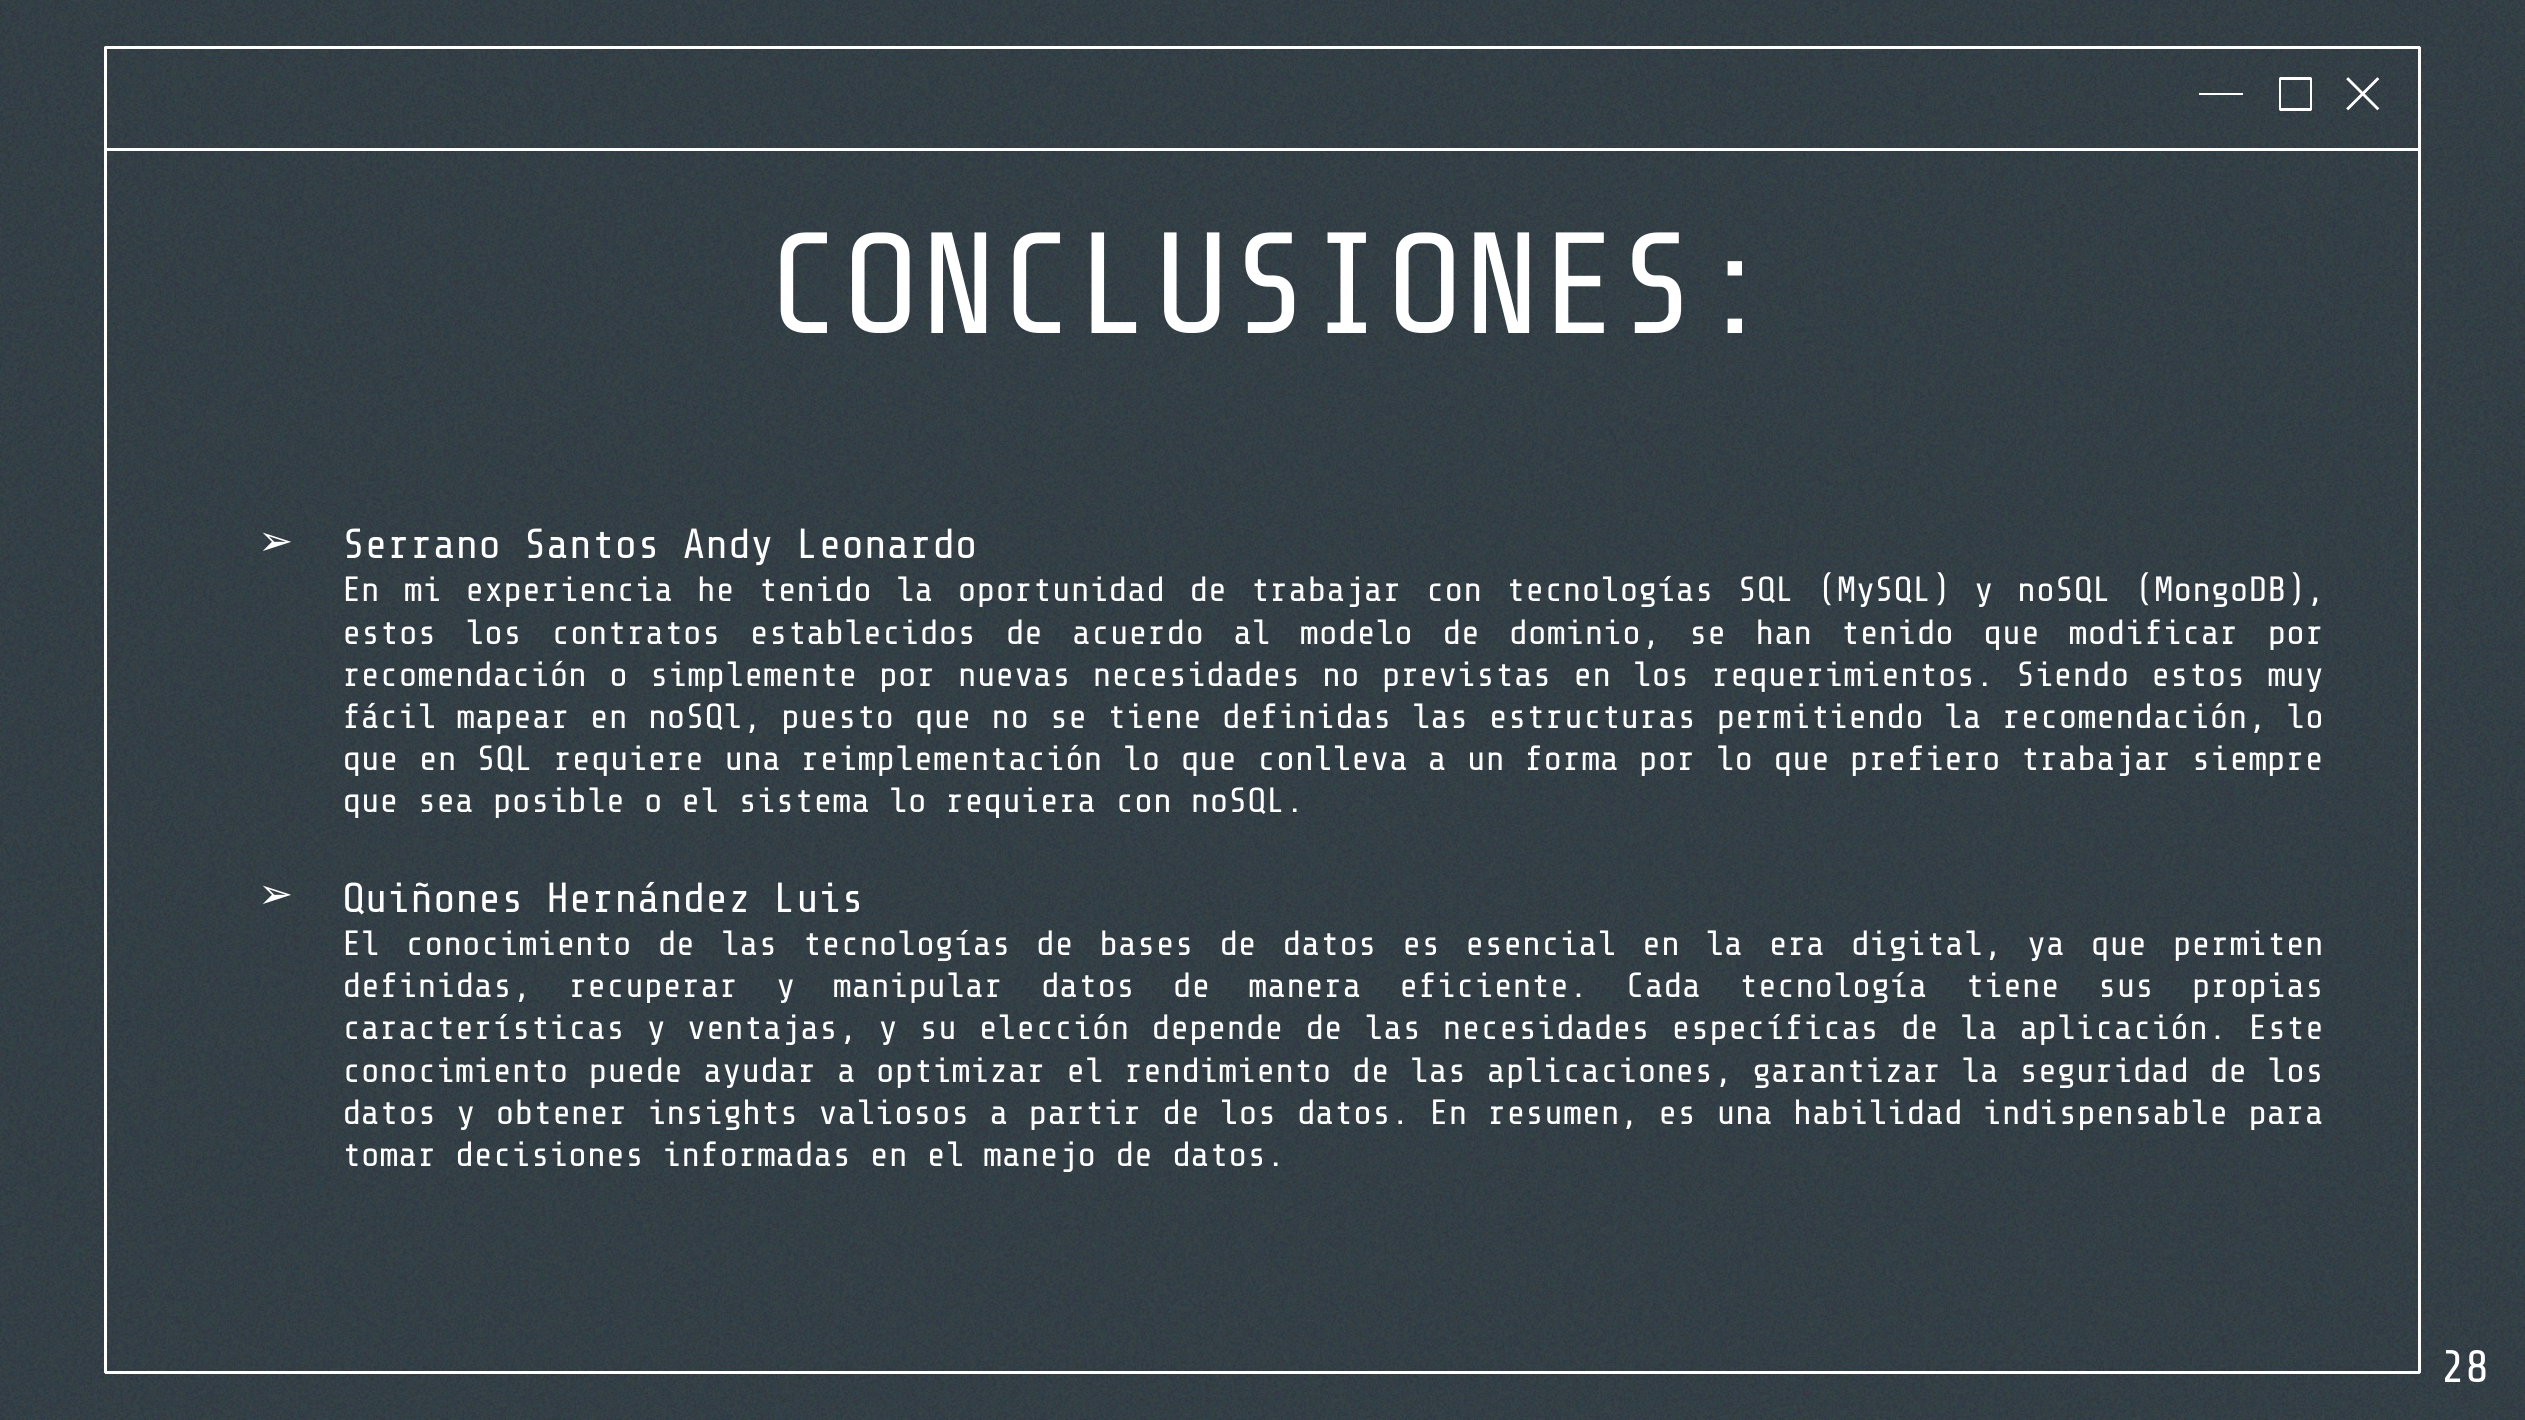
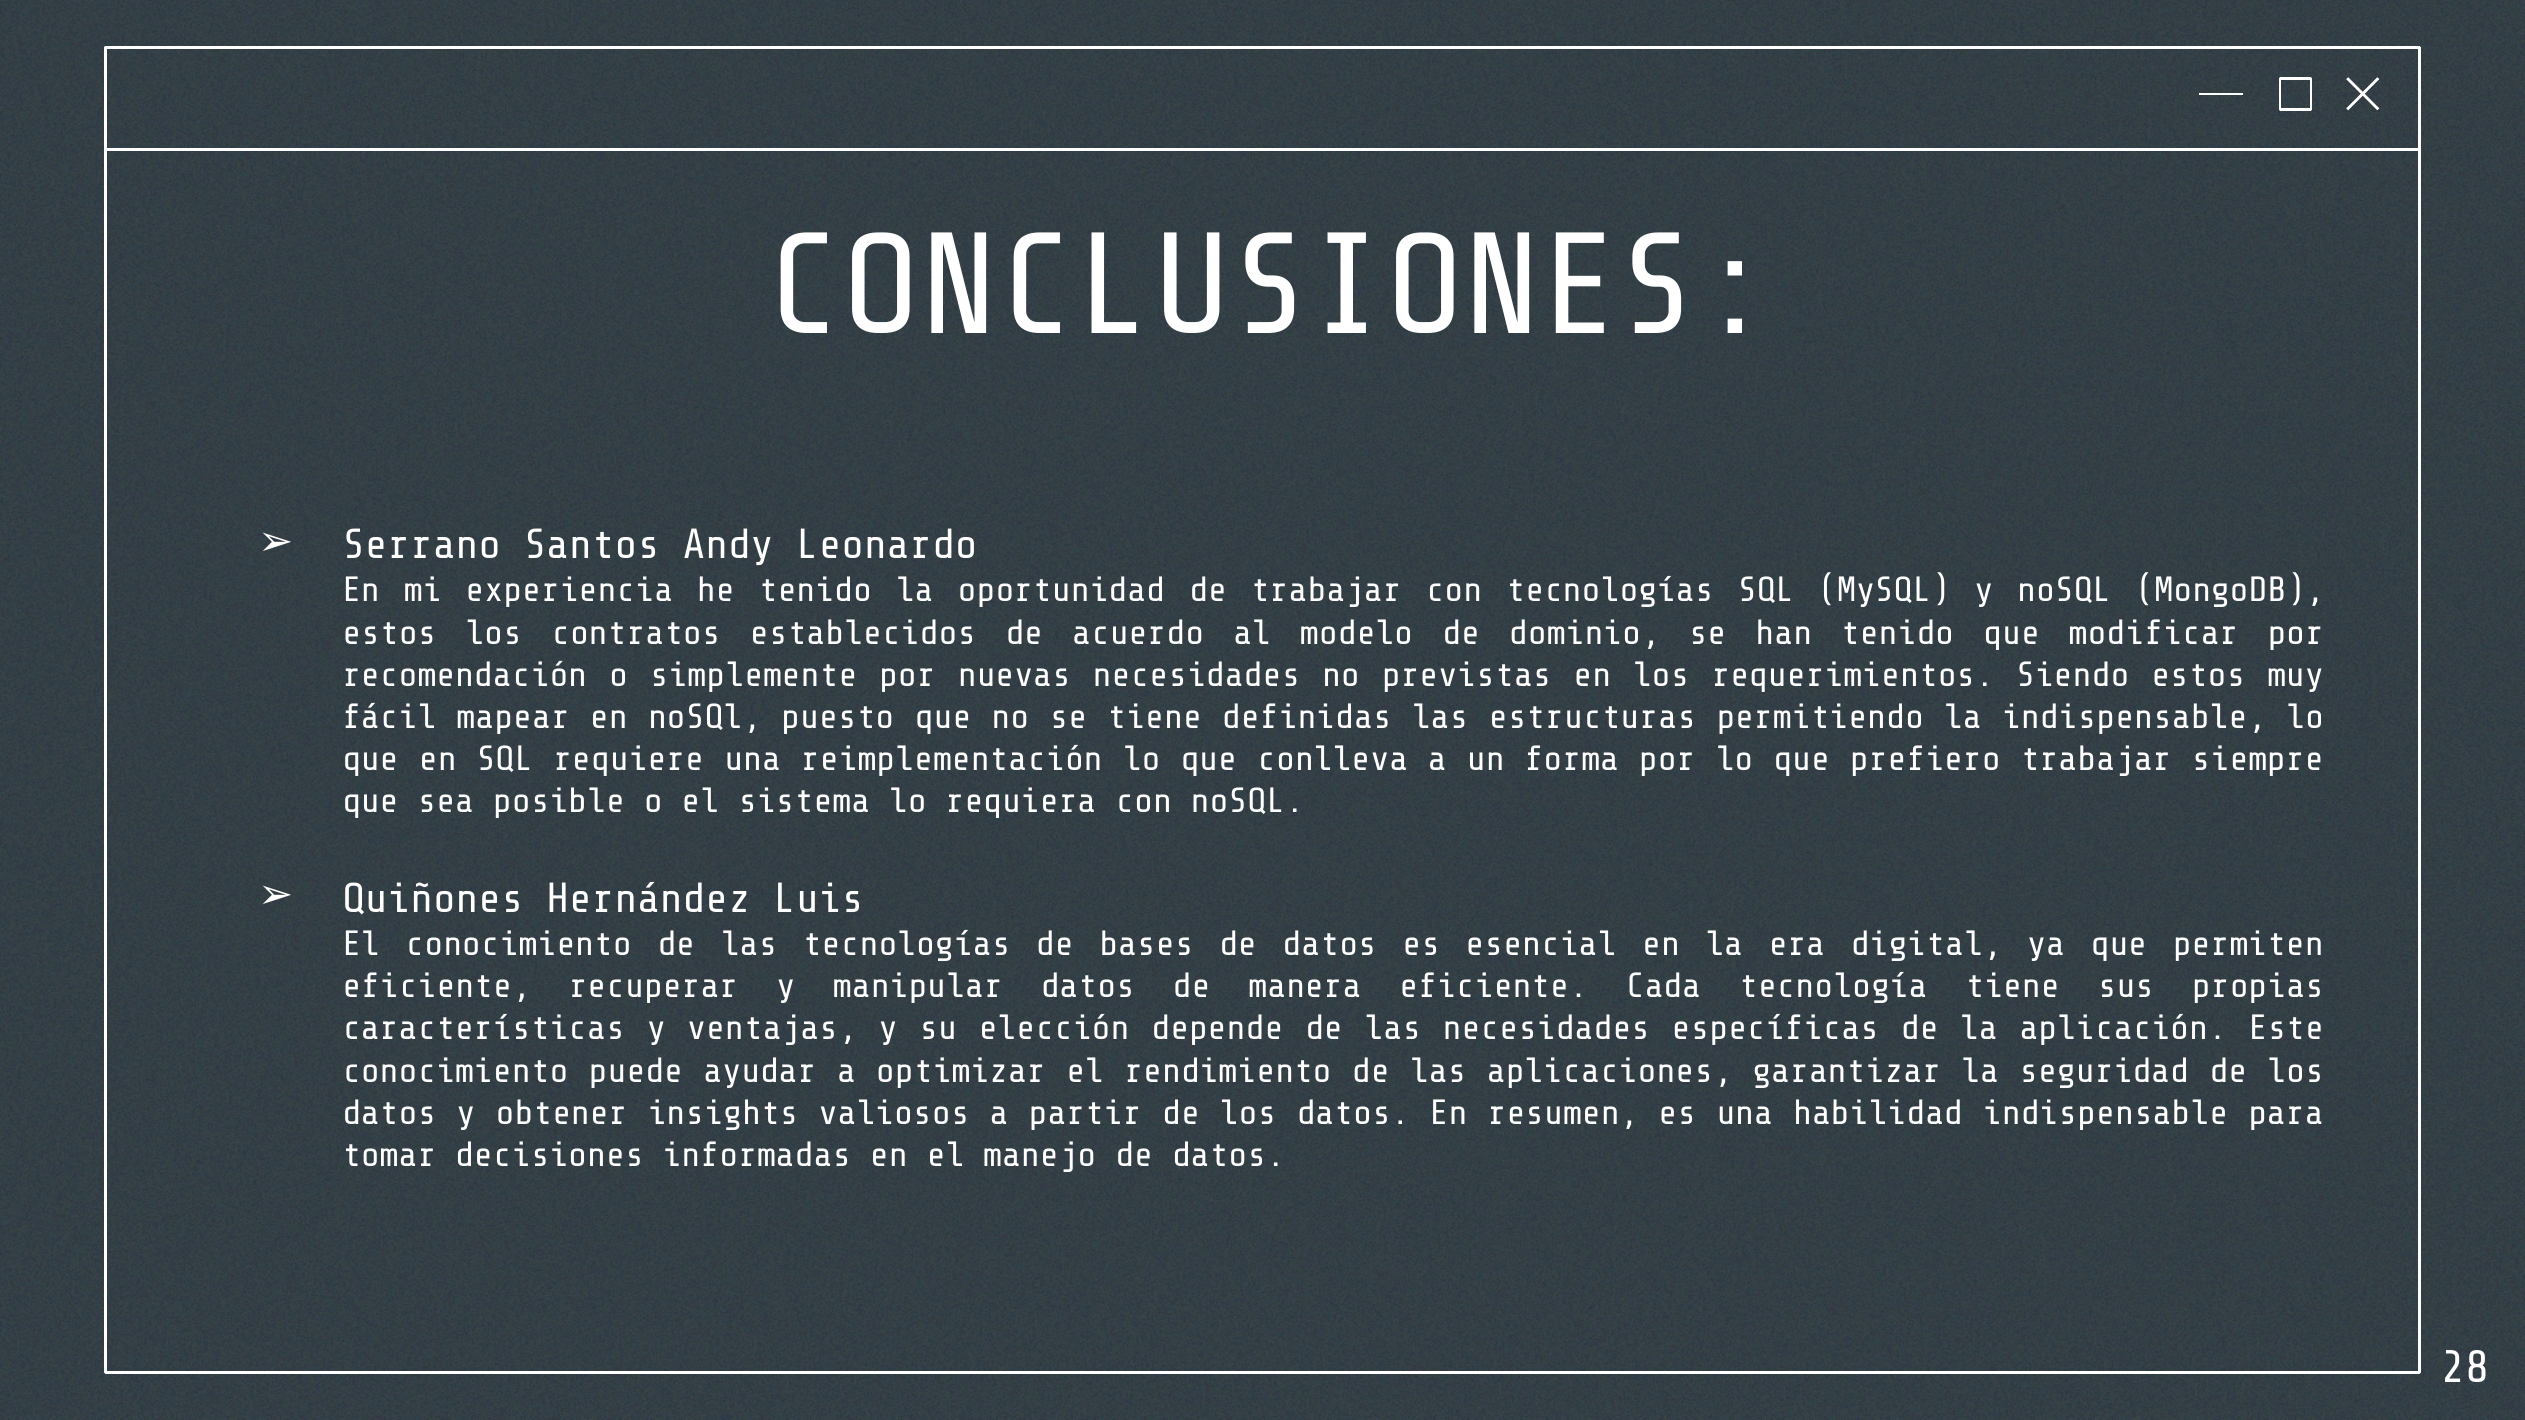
la recomendación: recomendación -> indispensable
definidas at (437, 986): definidas -> eficiente
